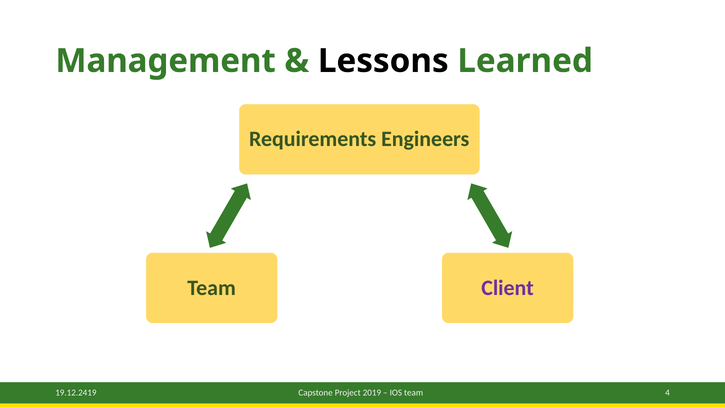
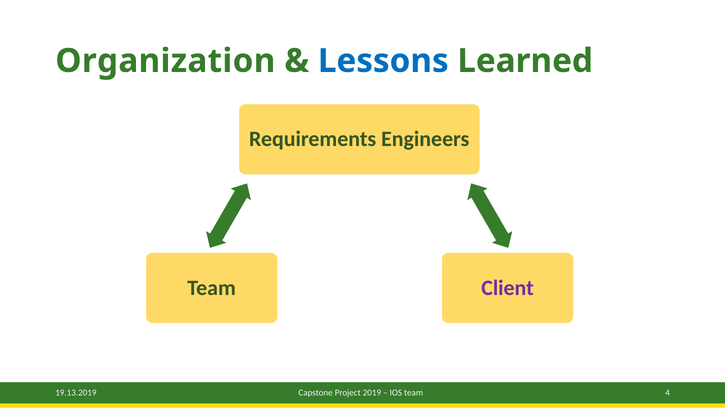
Management: Management -> Organization
Lessons colour: black -> blue
19.12.2419: 19.12.2419 -> 19.13.2019
